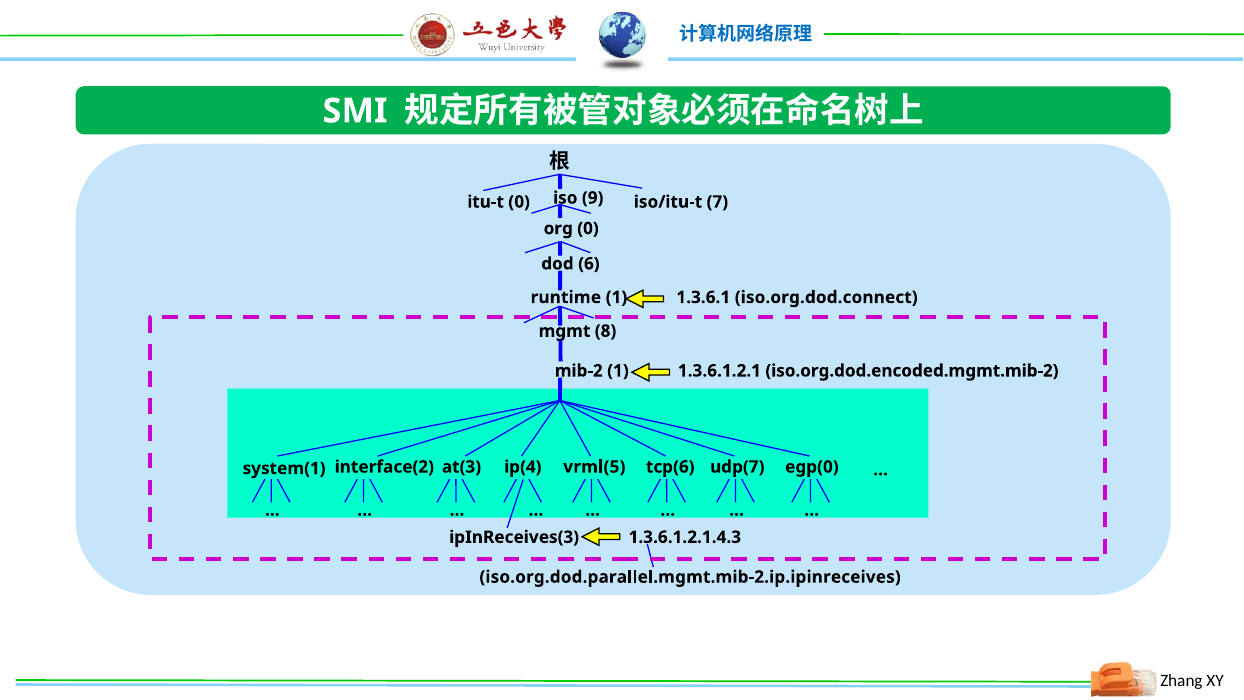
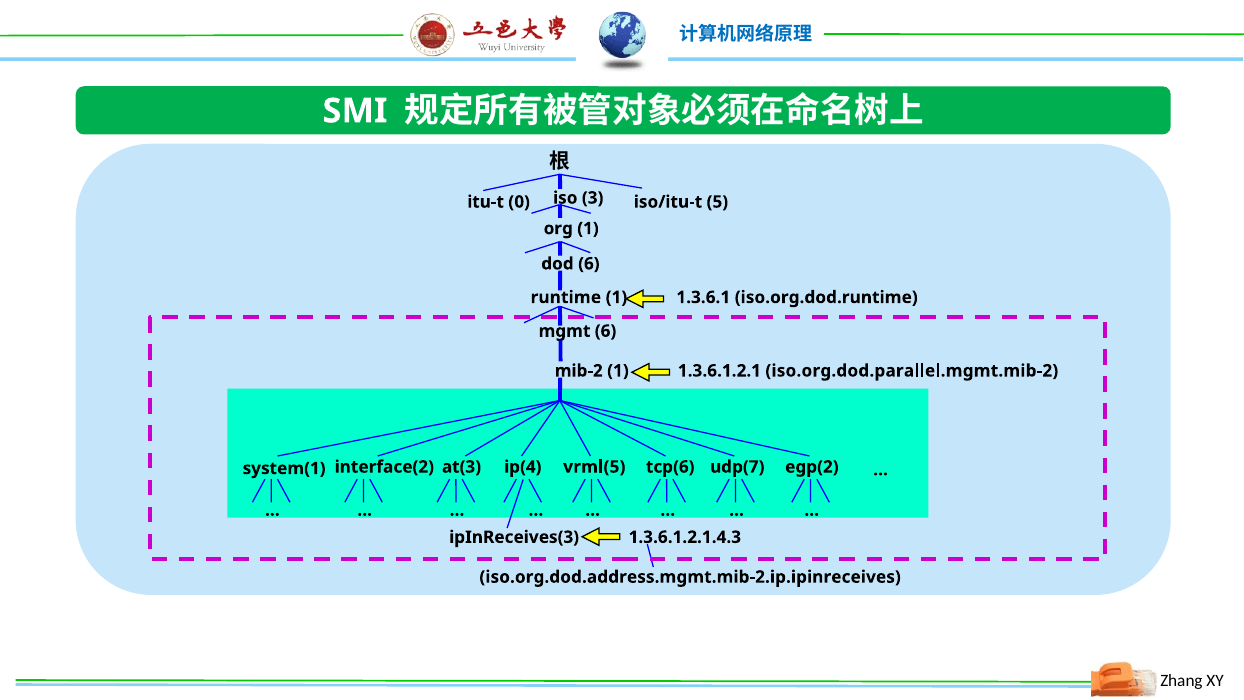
9: 9 -> 3
7: 7 -> 5
org 0: 0 -> 1
iso.org.dod.connect: iso.org.dod.connect -> iso.org.dod.runtime
mgmt 8: 8 -> 6
iso.org.dod.encoded.mgmt.mib-2: iso.org.dod.encoded.mgmt.mib-2 -> iso.org.dod.parallel.mgmt.mib-2
egp(0: egp(0 -> egp(2
iso.org.dod.parallel.mgmt.mib-2.ip.ipinreceives: iso.org.dod.parallel.mgmt.mib-2.ip.ipinreceives -> iso.org.dod.address.mgmt.mib-2.ip.ipinreceives
